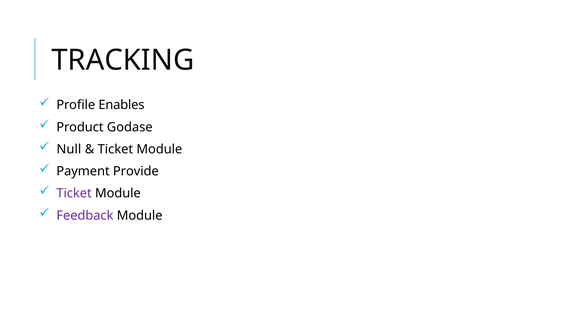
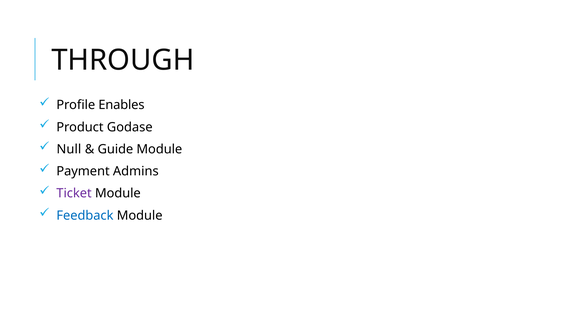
TRACKING: TRACKING -> THROUGH
Ticket at (115, 149): Ticket -> Guide
Provide: Provide -> Admins
Feedback colour: purple -> blue
